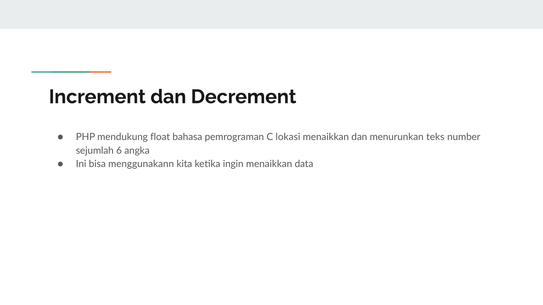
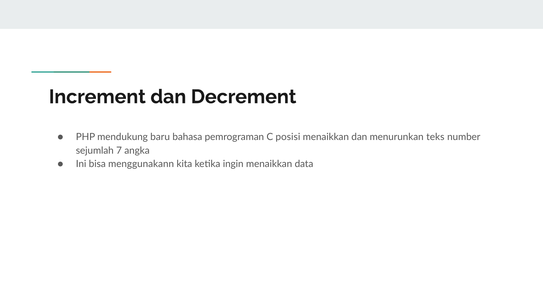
float: float -> baru
lokasi: lokasi -> posisi
6: 6 -> 7
